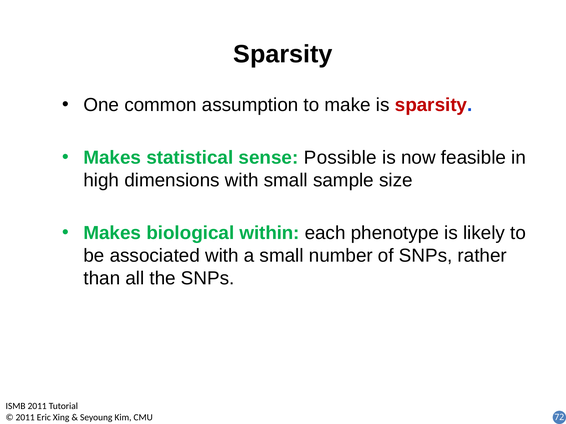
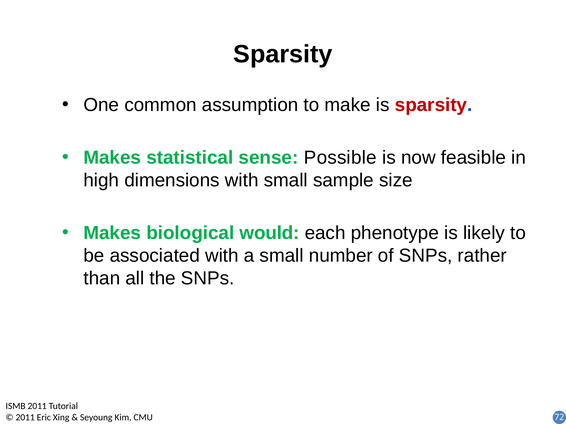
within: within -> would
